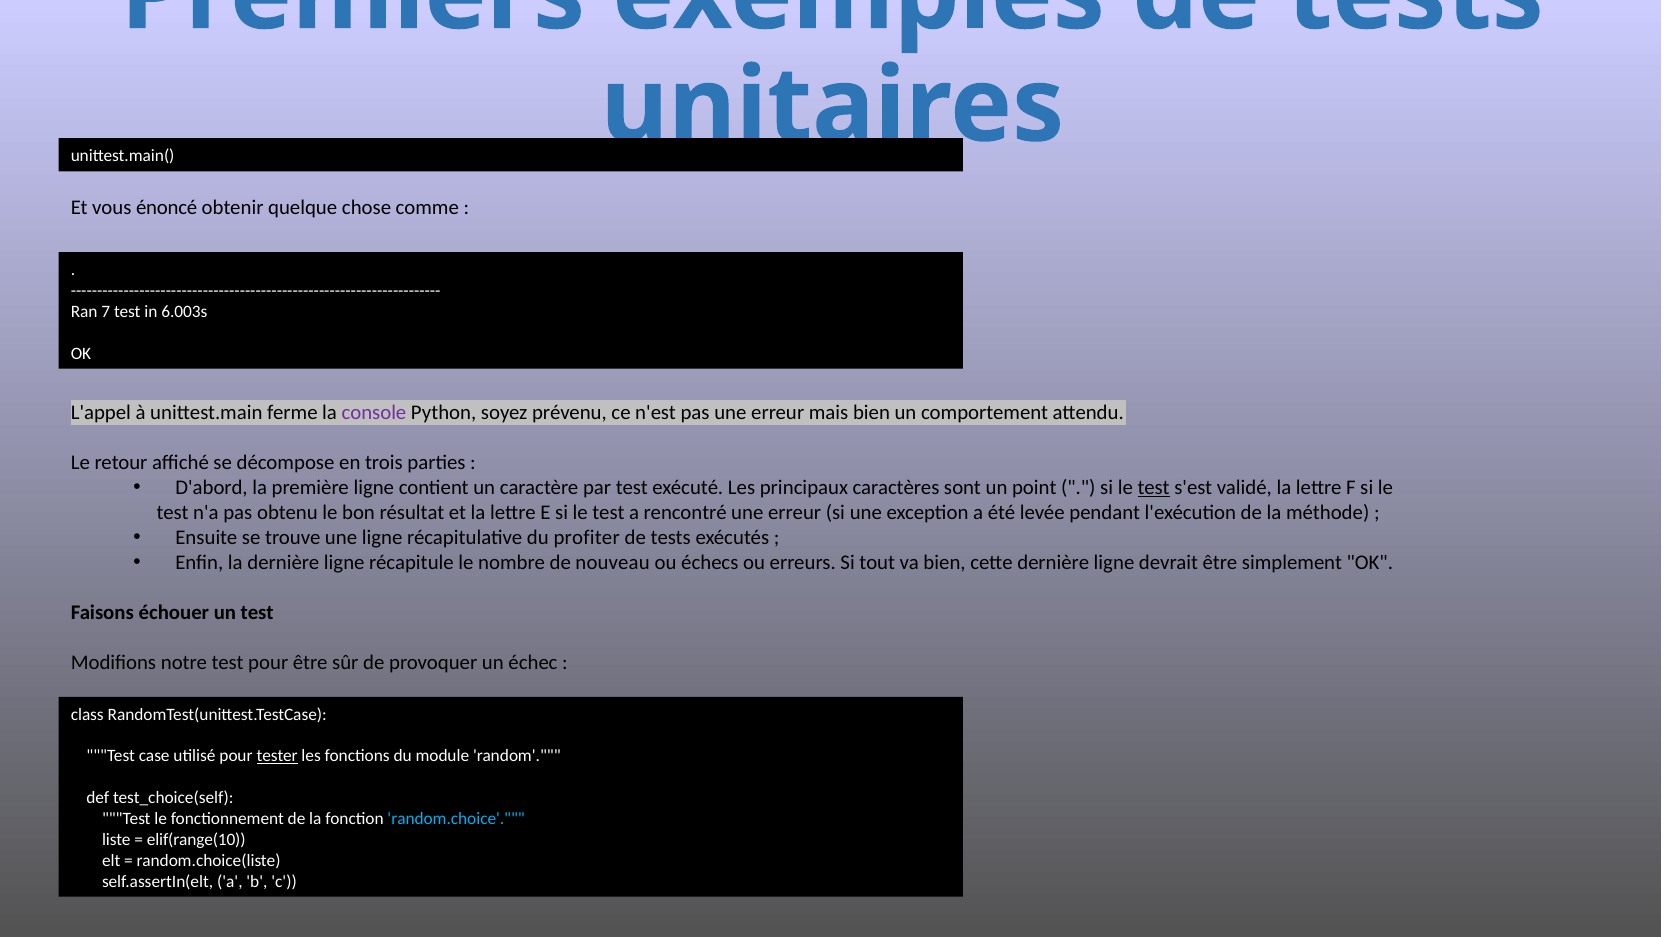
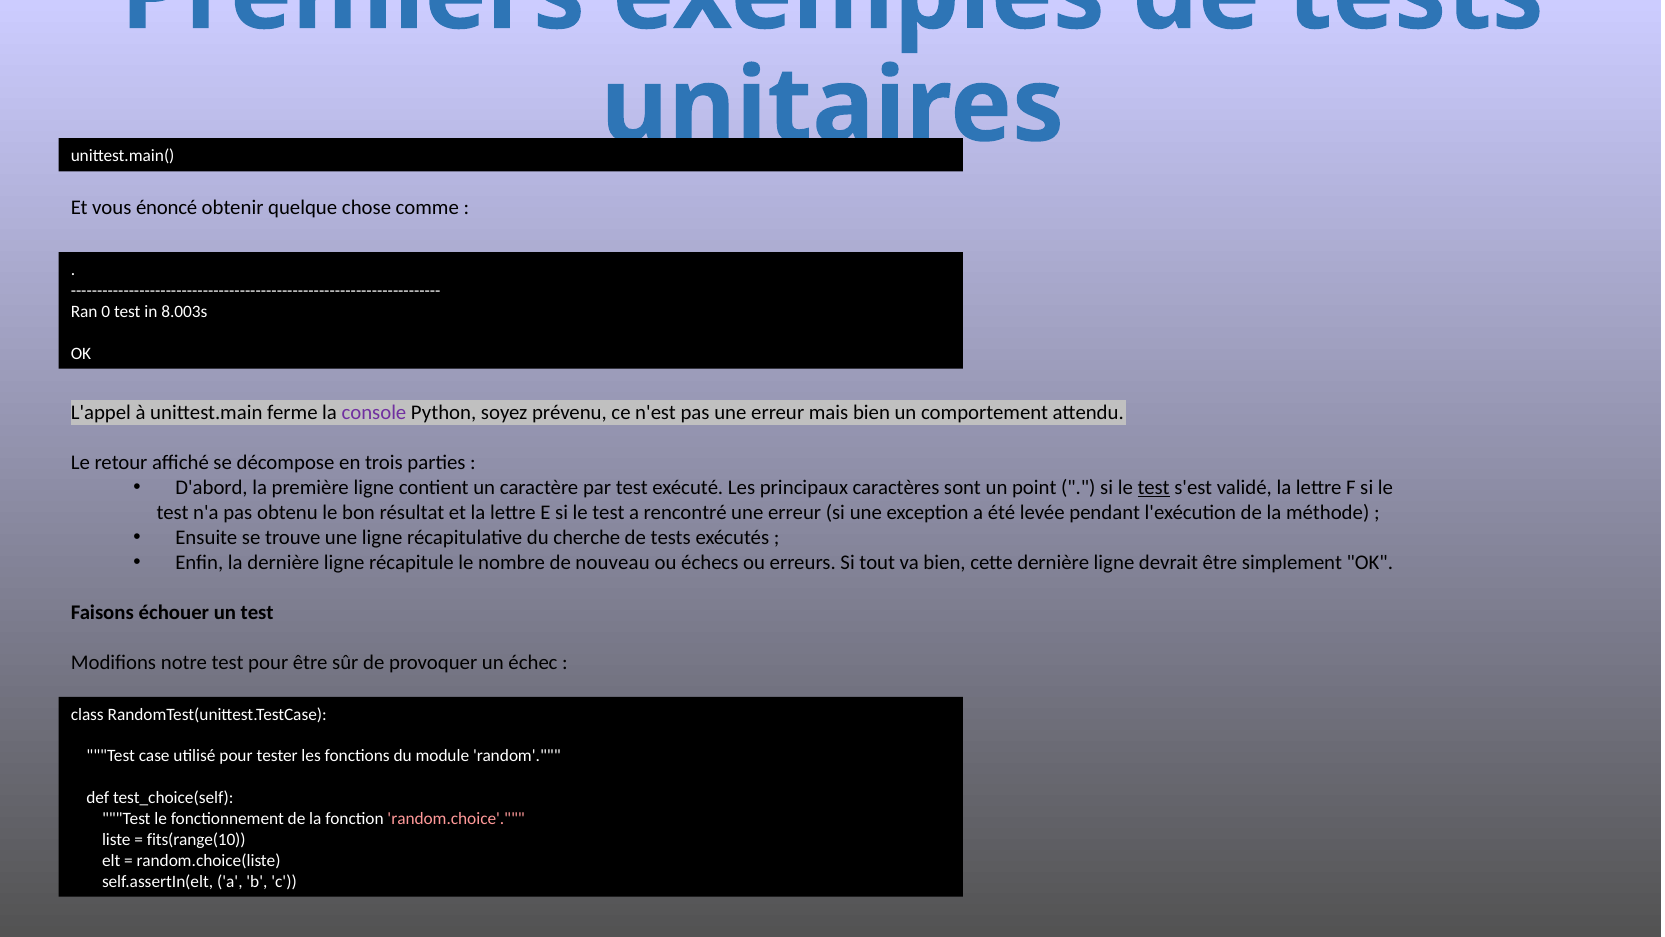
7: 7 -> 0
6.003s: 6.003s -> 8.003s
profiter: profiter -> cherche
tester underline: present -> none
random.choice colour: light blue -> pink
elif(range(10: elif(range(10 -> fits(range(10
